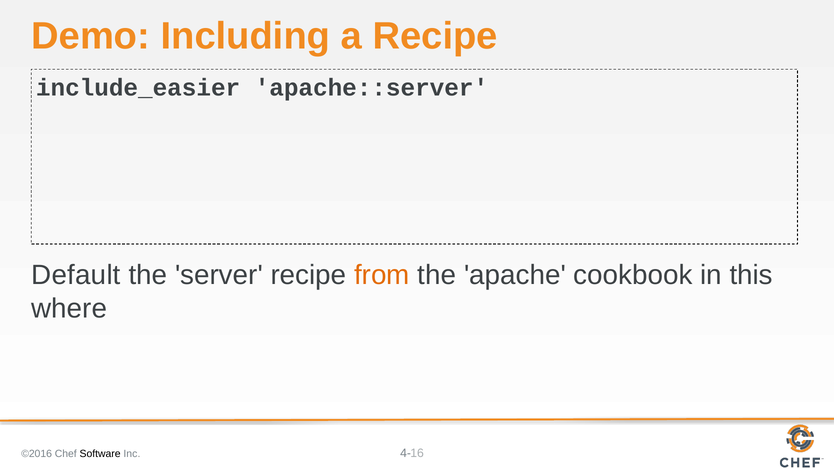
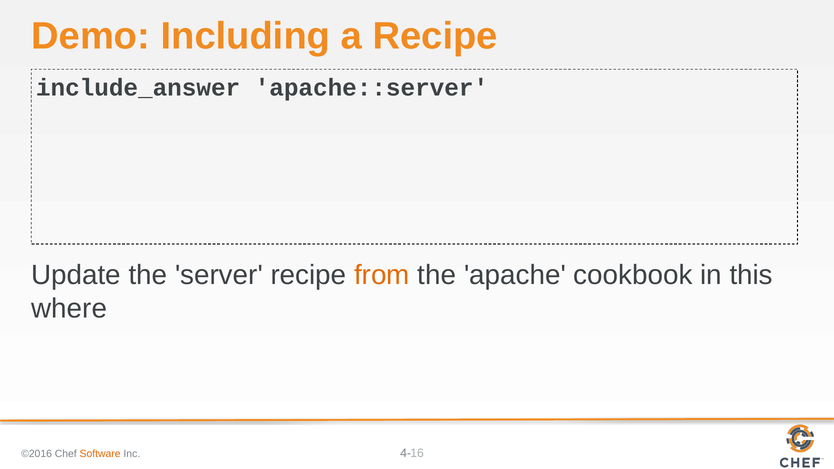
include_easier: include_easier -> include_answer
Default: Default -> Update
Software colour: black -> orange
